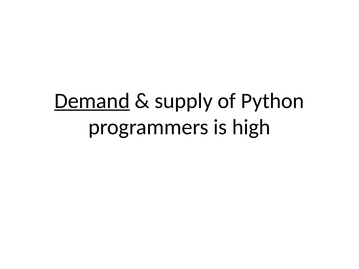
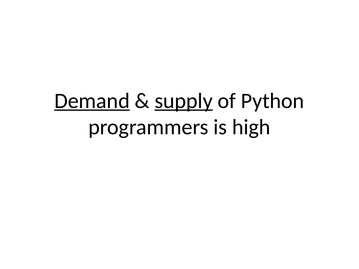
supply underline: none -> present
